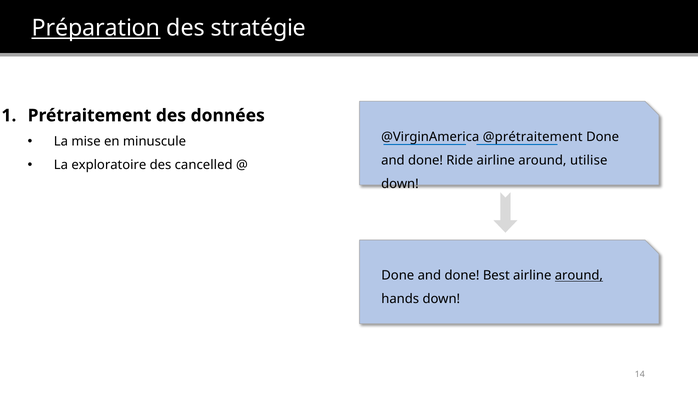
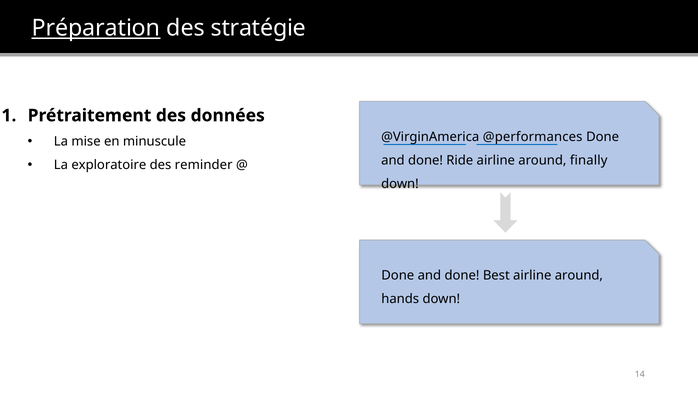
@prétraitement: @prétraitement -> @performances
utilise: utilise -> finally
cancelled: cancelled -> reminder
around at (579, 275) underline: present -> none
